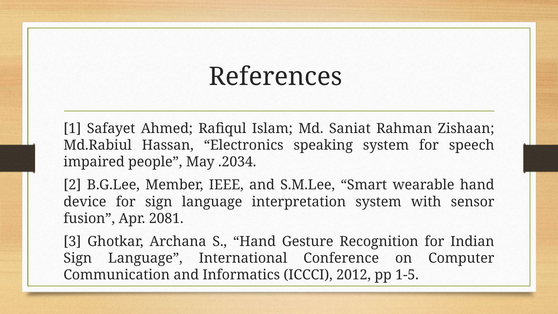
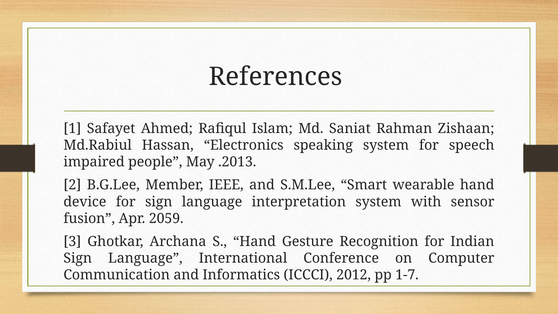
.2034: .2034 -> .2013
2081: 2081 -> 2059
1-5: 1-5 -> 1-7
